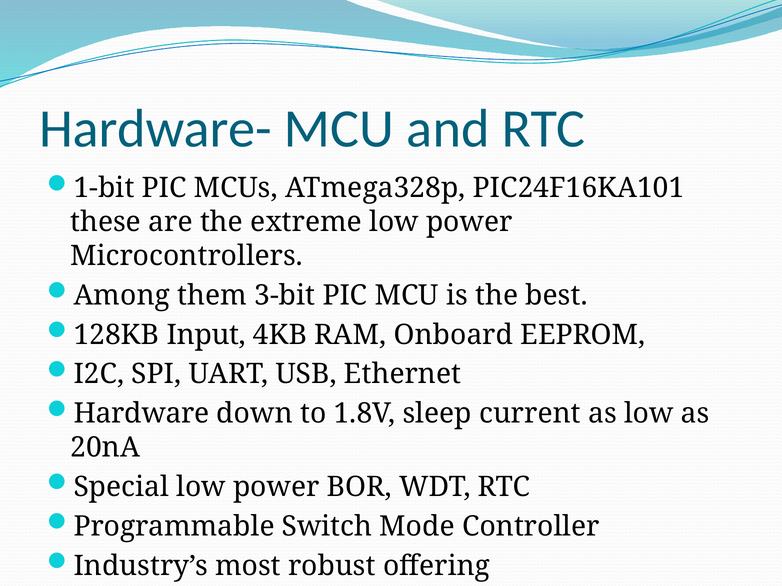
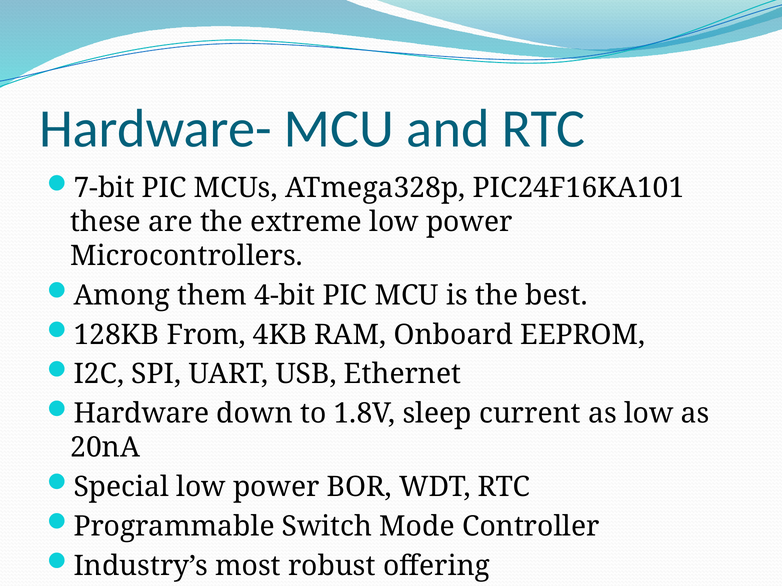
1-bit: 1-bit -> 7-bit
3-bit: 3-bit -> 4-bit
Input: Input -> From
